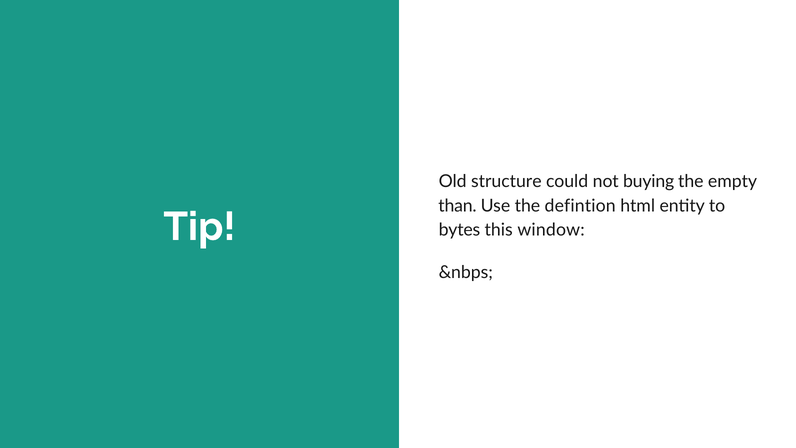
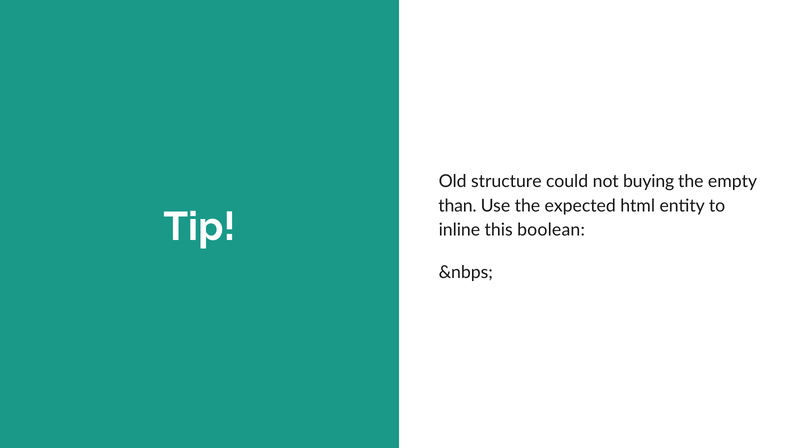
defintion: defintion -> expected
bytes: bytes -> inline
window: window -> boolean
